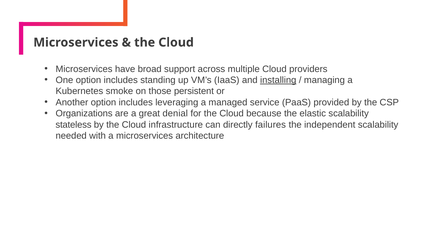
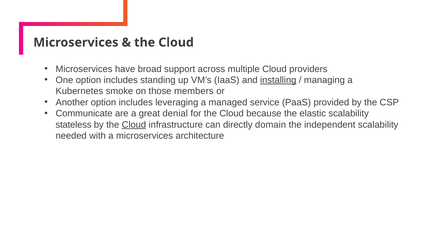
persistent: persistent -> members
Organizations: Organizations -> Communicate
Cloud at (134, 125) underline: none -> present
failures: failures -> domain
